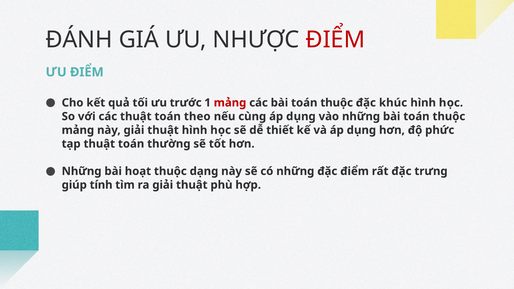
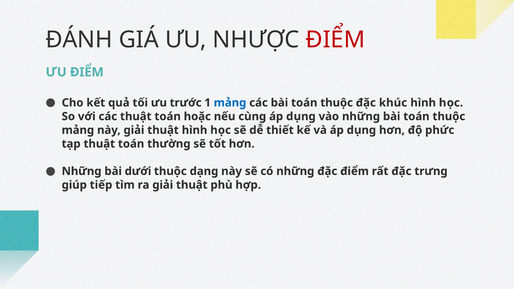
mảng at (230, 103) colour: red -> blue
theo: theo -> hoặc
hoạt: hoạt -> dưới
tính: tính -> tiếp
